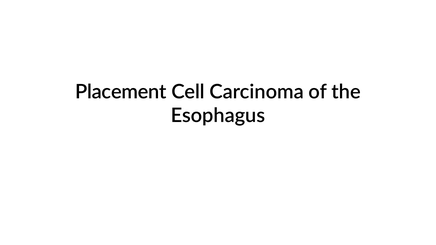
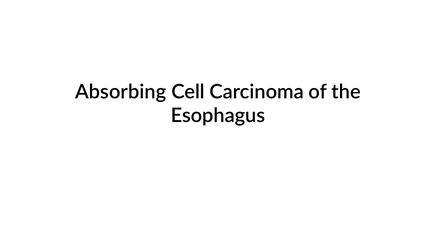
Placement: Placement -> Absorbing
